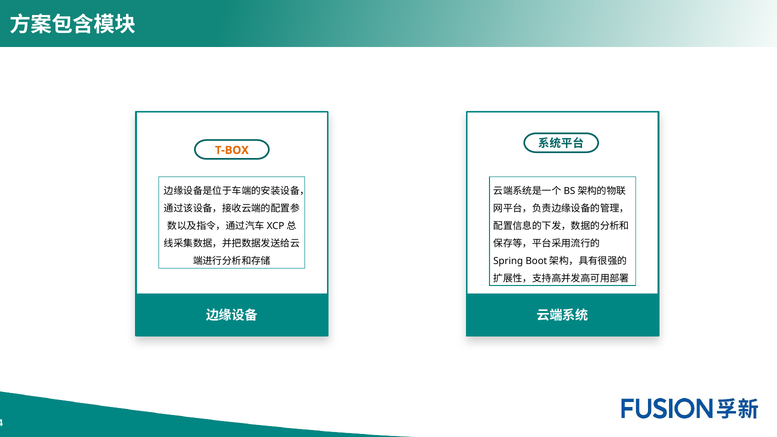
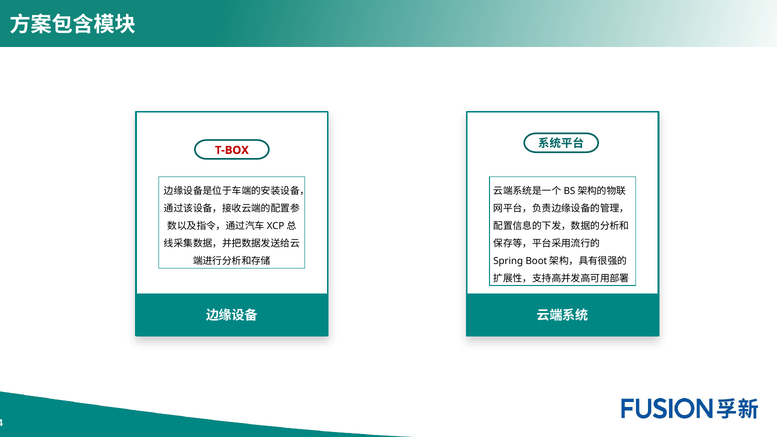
T-BOX colour: orange -> red
